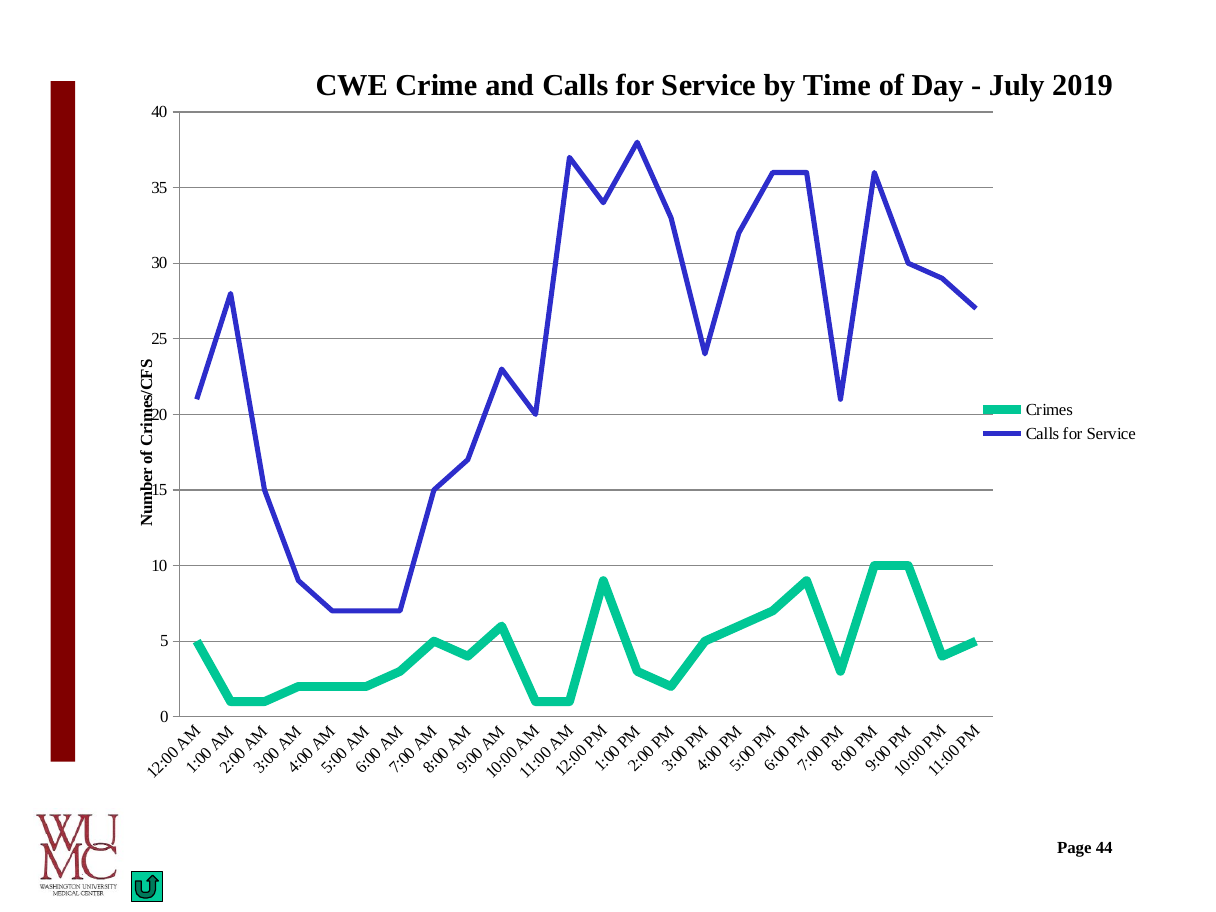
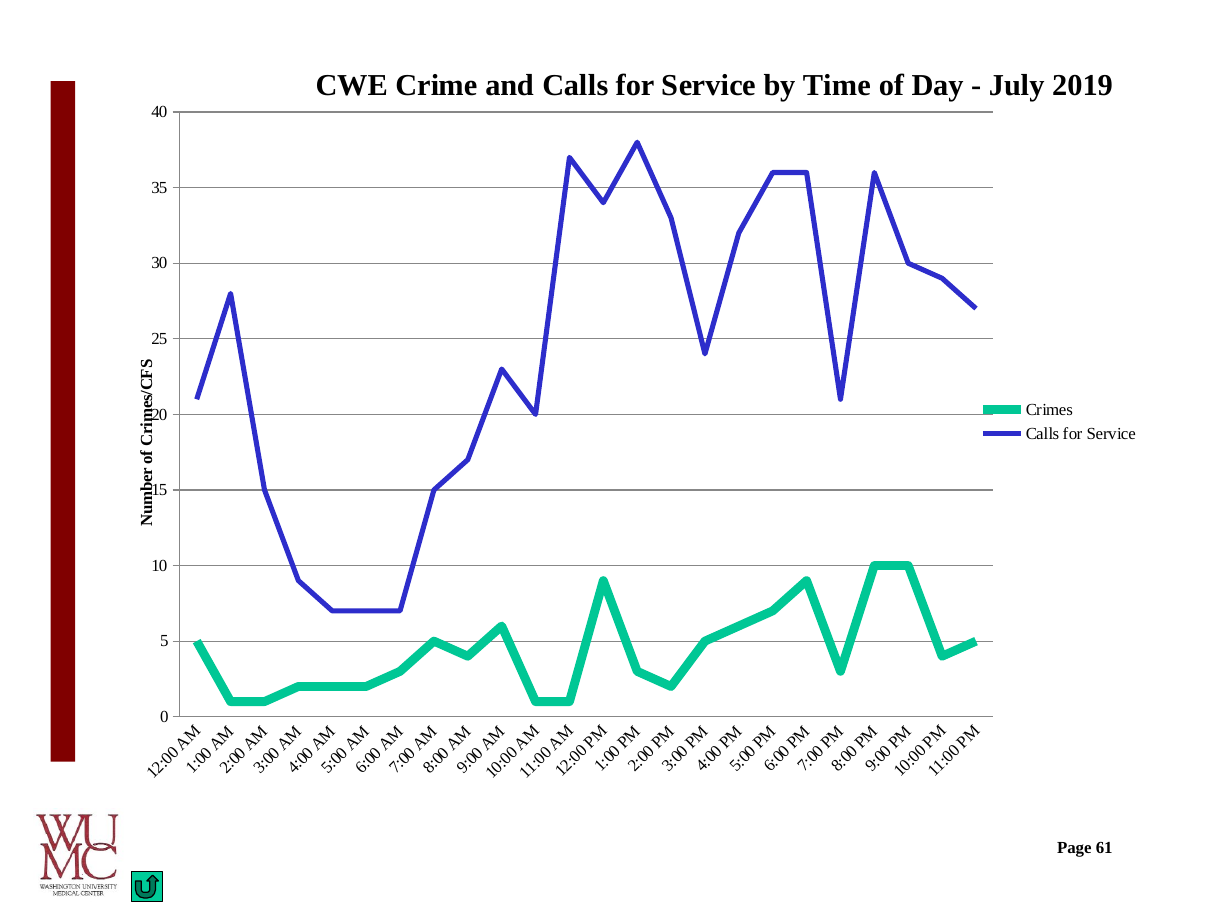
44: 44 -> 61
